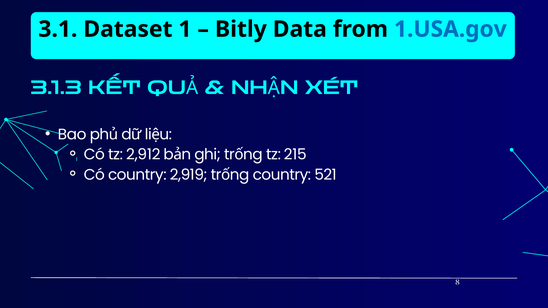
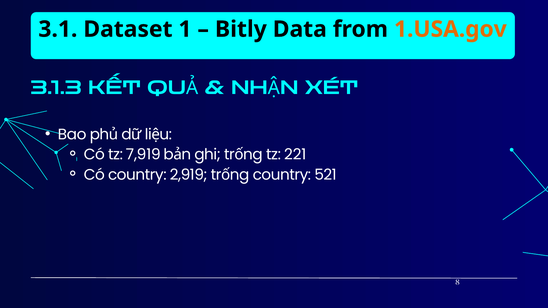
1.USA.gov colour: blue -> orange
2,912: 2,912 -> 7,919
215: 215 -> 221
